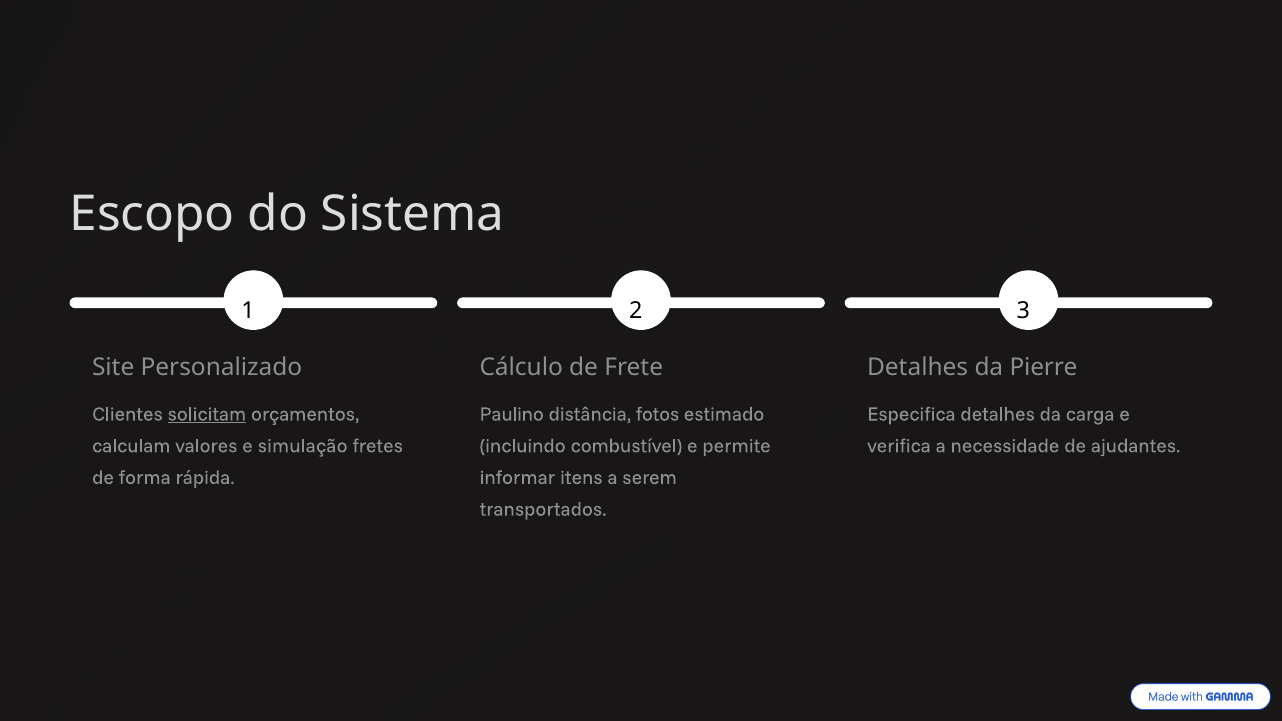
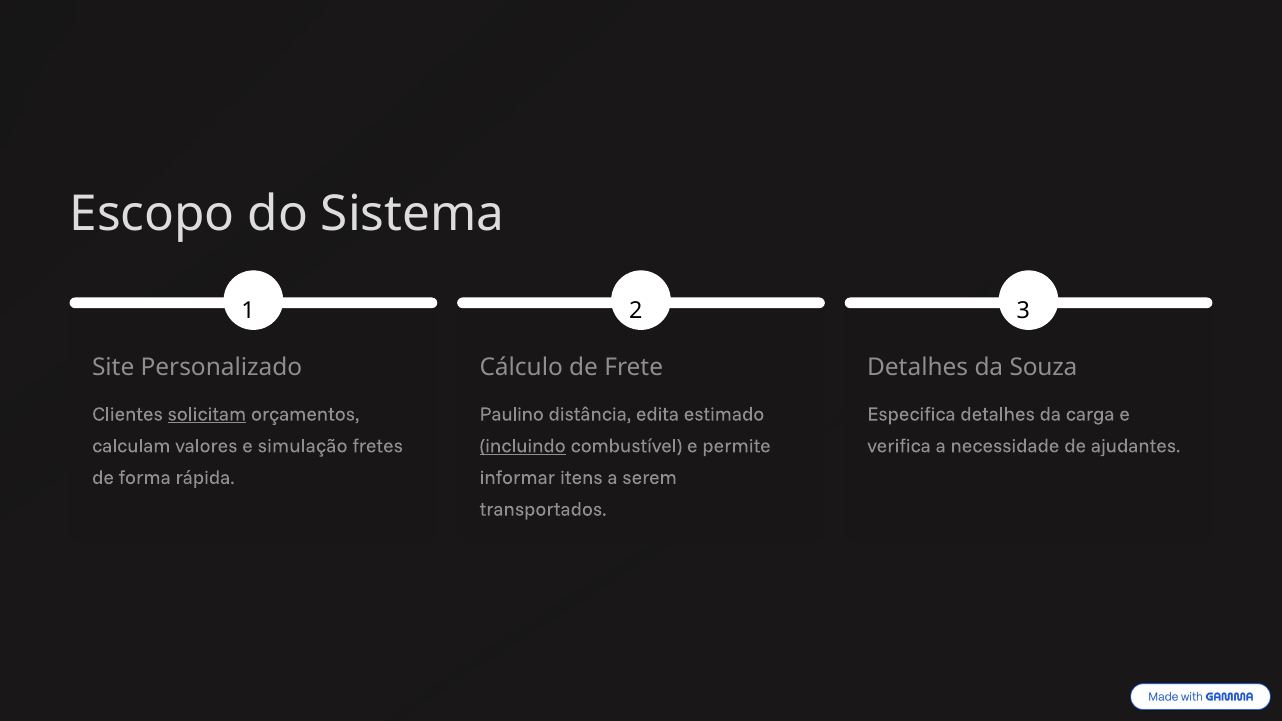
Pierre: Pierre -> Souza
fotos: fotos -> edita
incluindo underline: none -> present
